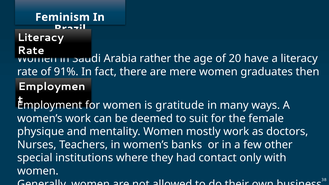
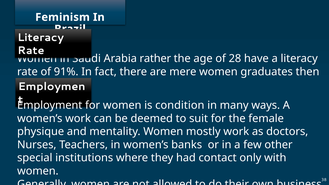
20: 20 -> 28
gratitude: gratitude -> condition
